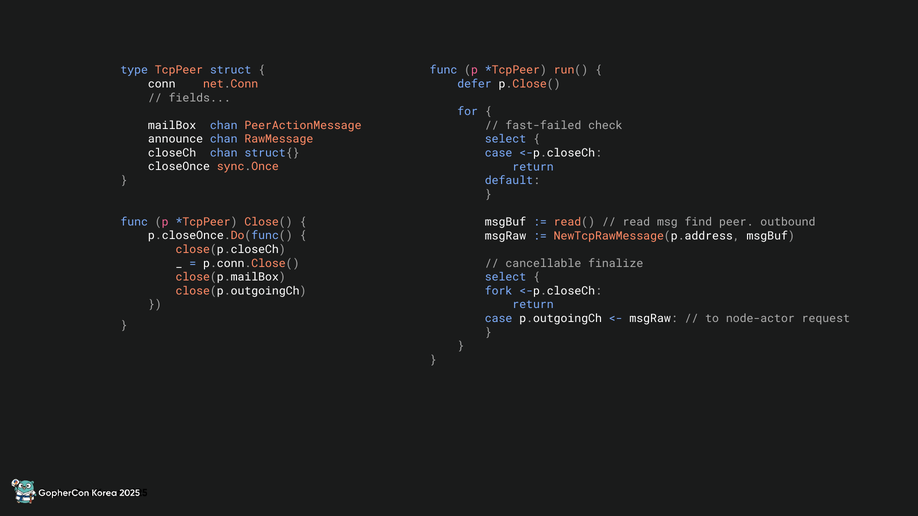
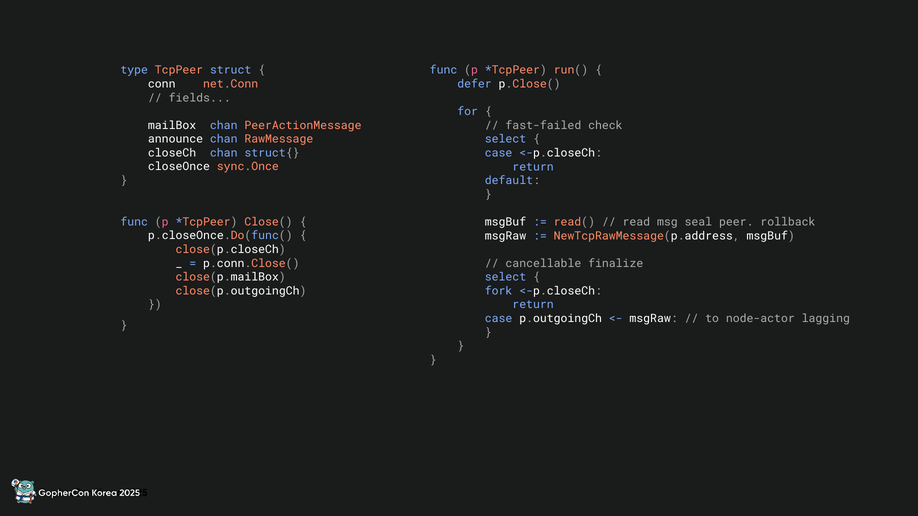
find: find -> seal
outbound: outbound -> rollback
request: request -> lagging
